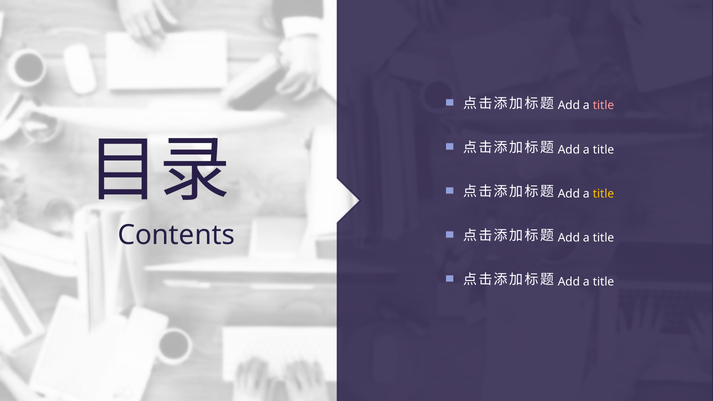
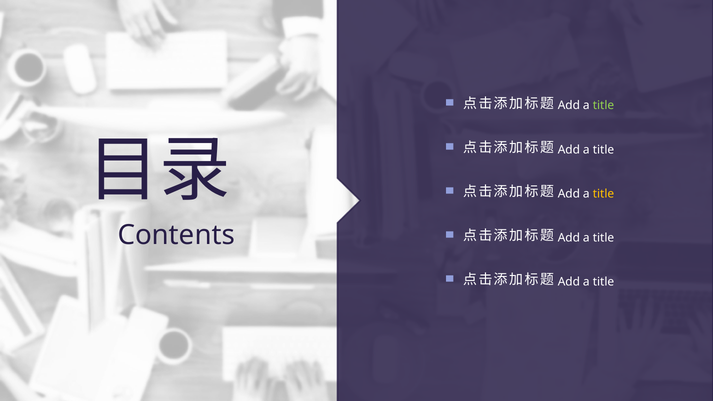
title at (603, 106) colour: pink -> light green
